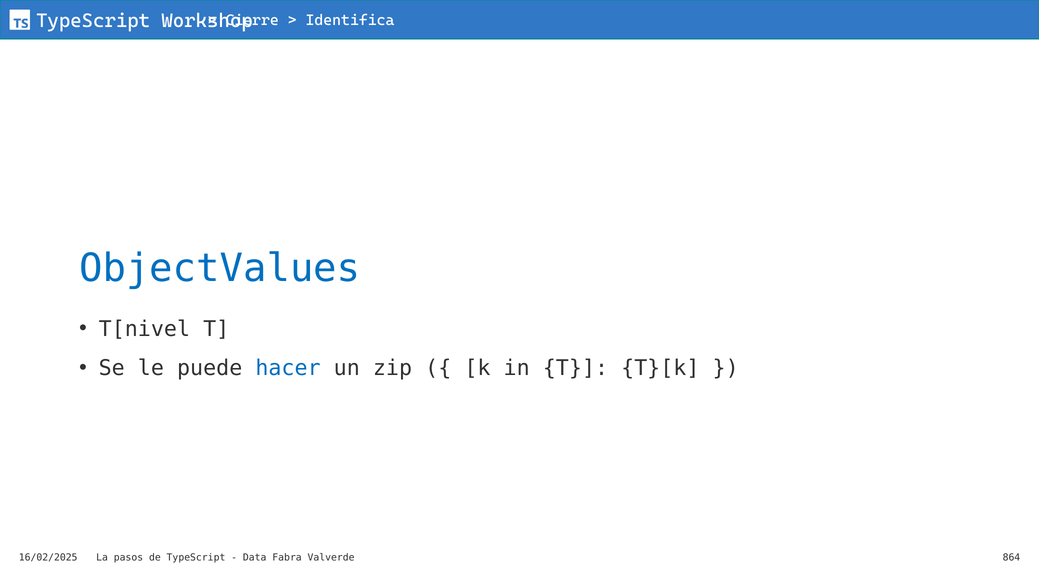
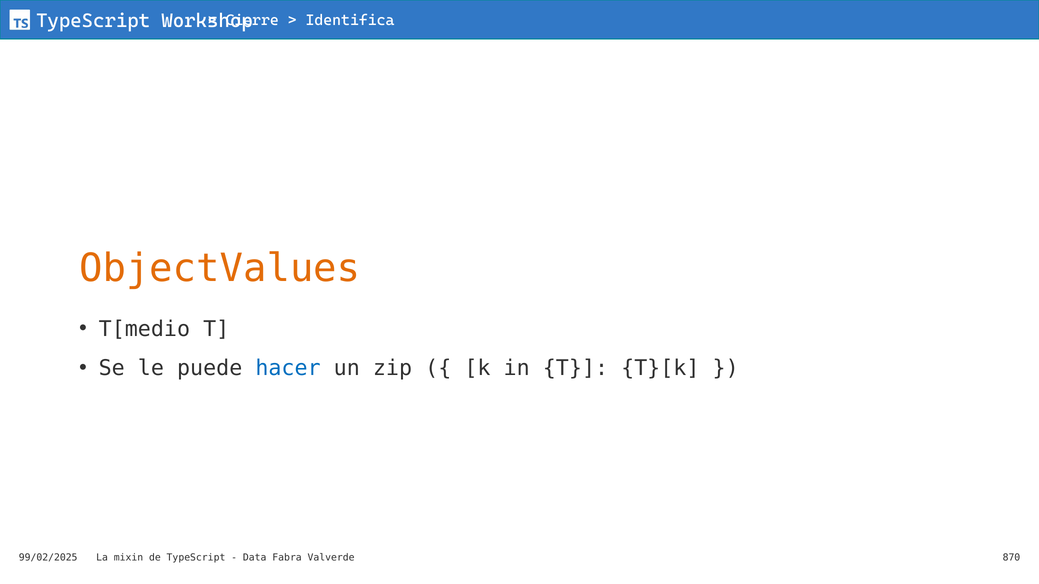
ObjectValues colour: blue -> orange
T[nivel: T[nivel -> T[medio
16/02/2025: 16/02/2025 -> 99/02/2025
pasos: pasos -> mixin
864: 864 -> 870
